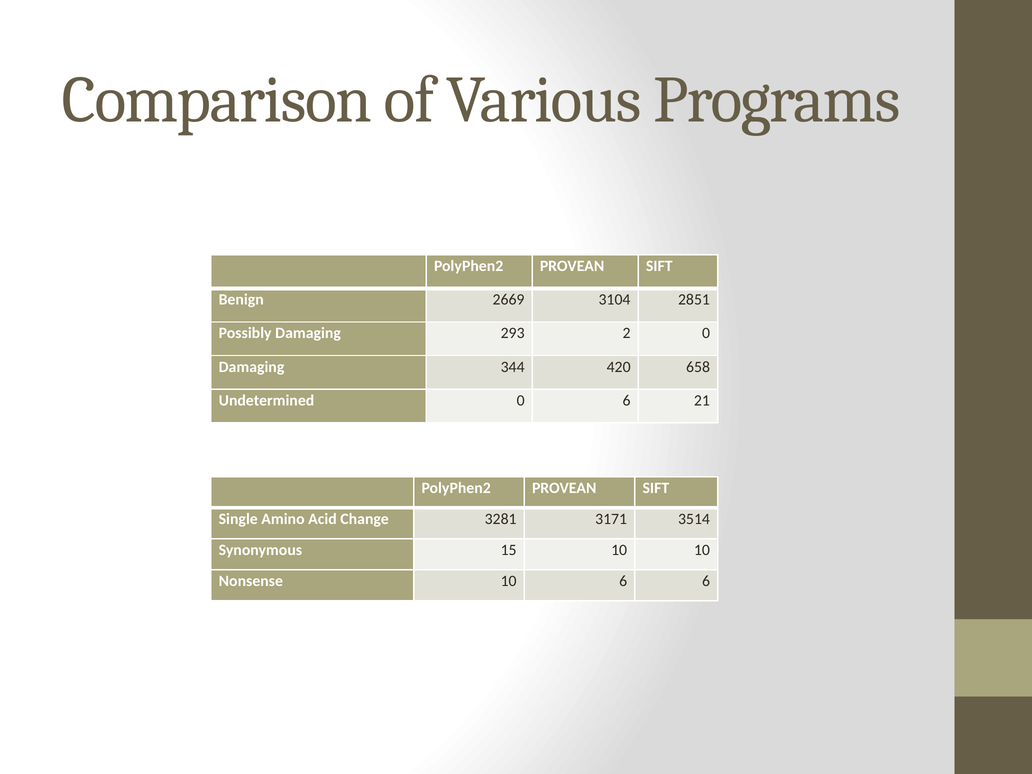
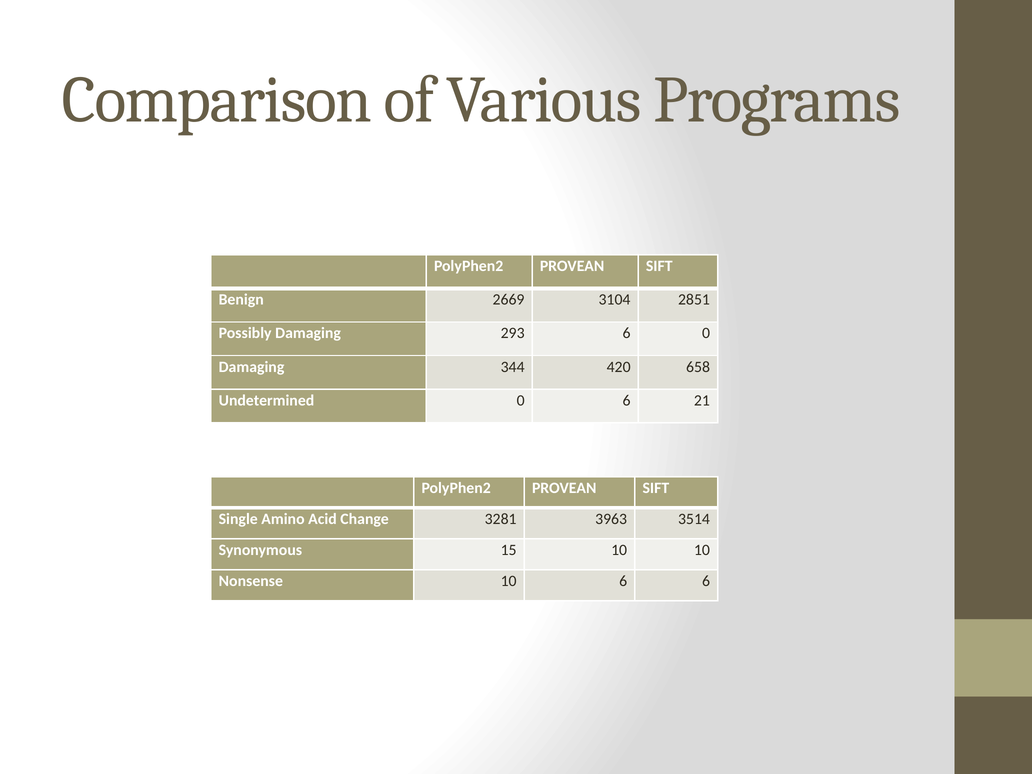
293 2: 2 -> 6
3171: 3171 -> 3963
